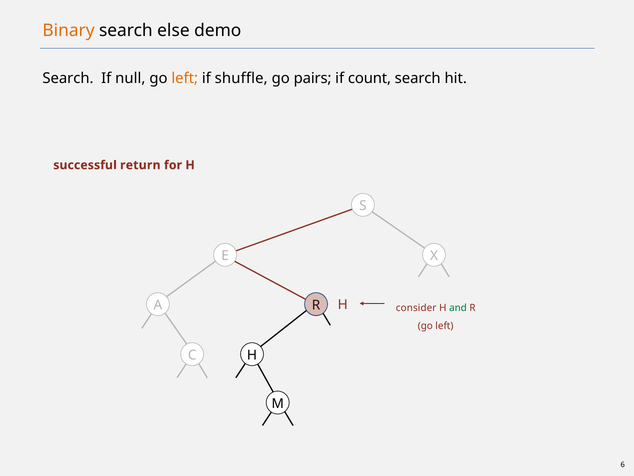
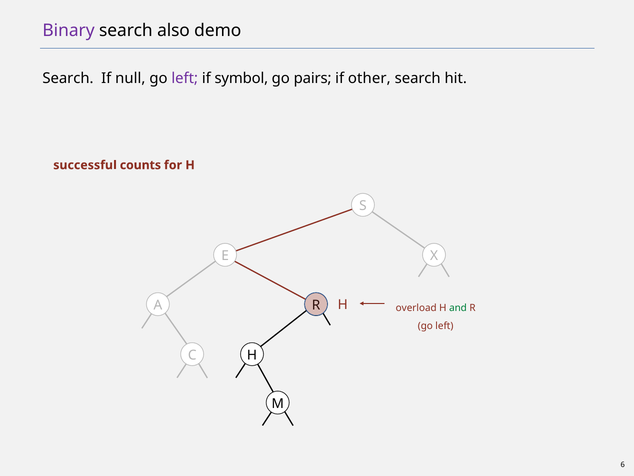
Binary colour: orange -> purple
else: else -> also
left at (185, 78) colour: orange -> purple
shuffle: shuffle -> symbol
count: count -> other
return: return -> counts
consider: consider -> overload
